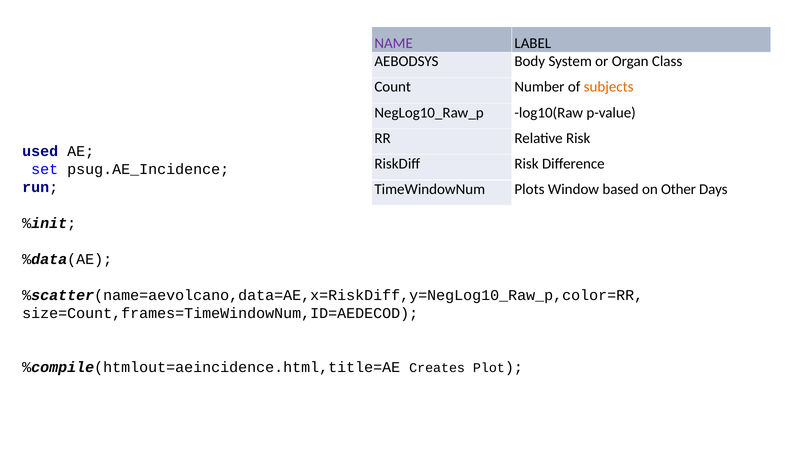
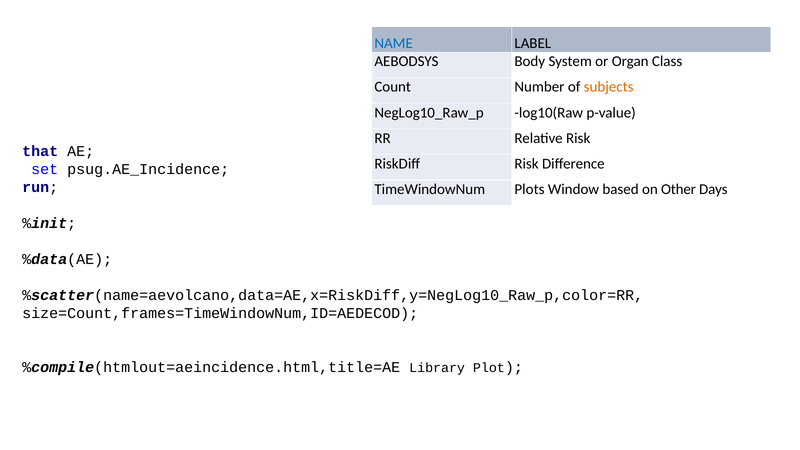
NAME colour: purple -> blue
used: used -> that
Creates: Creates -> Library
